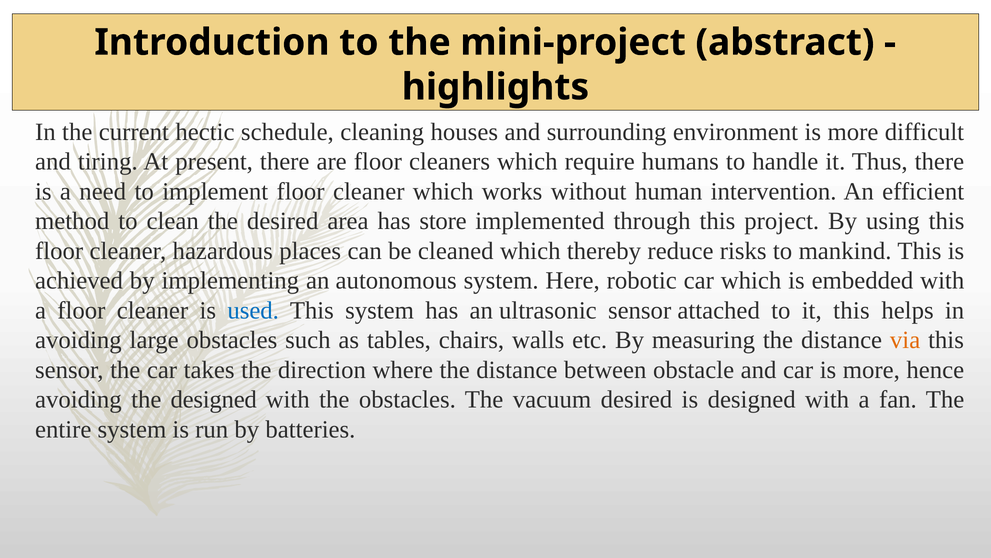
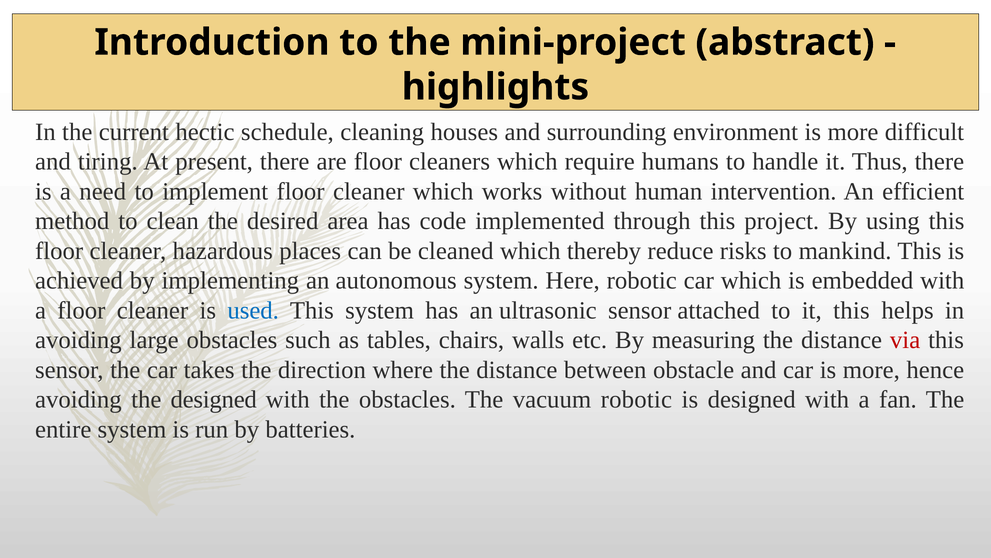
store: store -> code
via colour: orange -> red
vacuum desired: desired -> robotic
